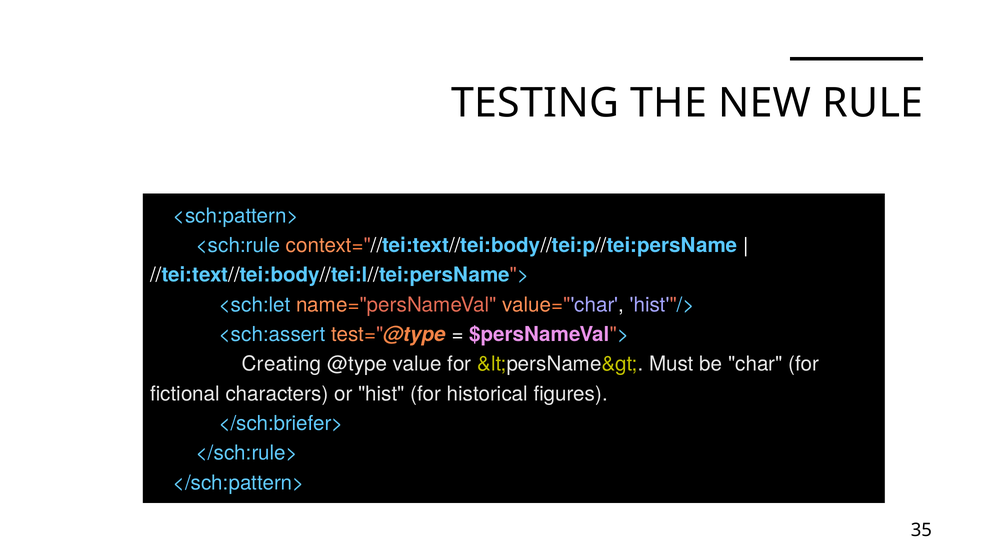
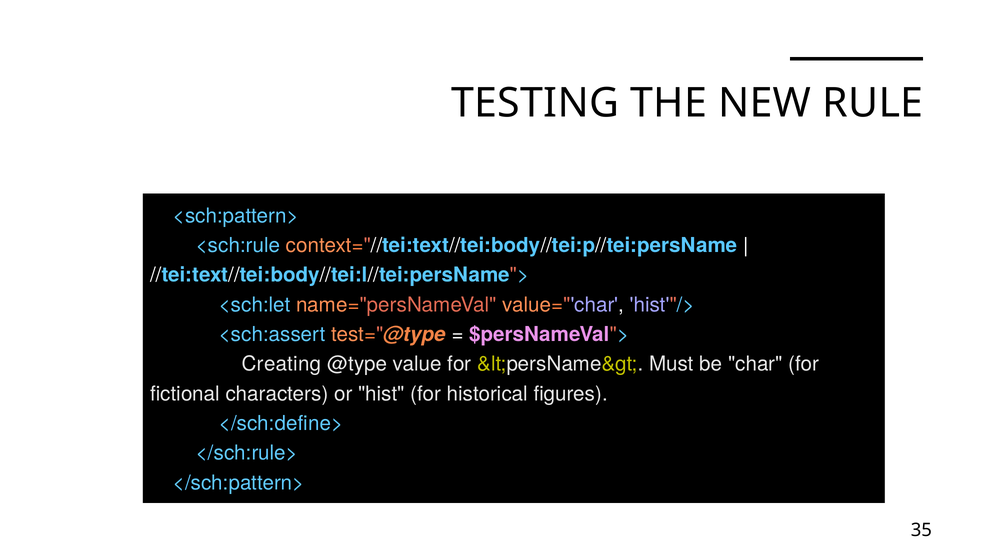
</sch:briefer>: </sch:briefer> -> </sch:define>
